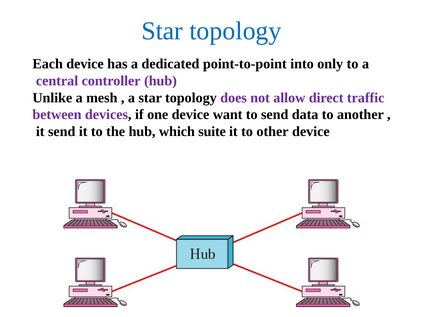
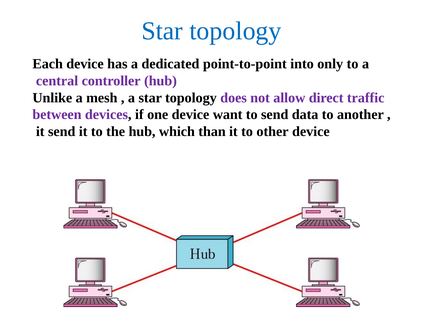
suite: suite -> than
